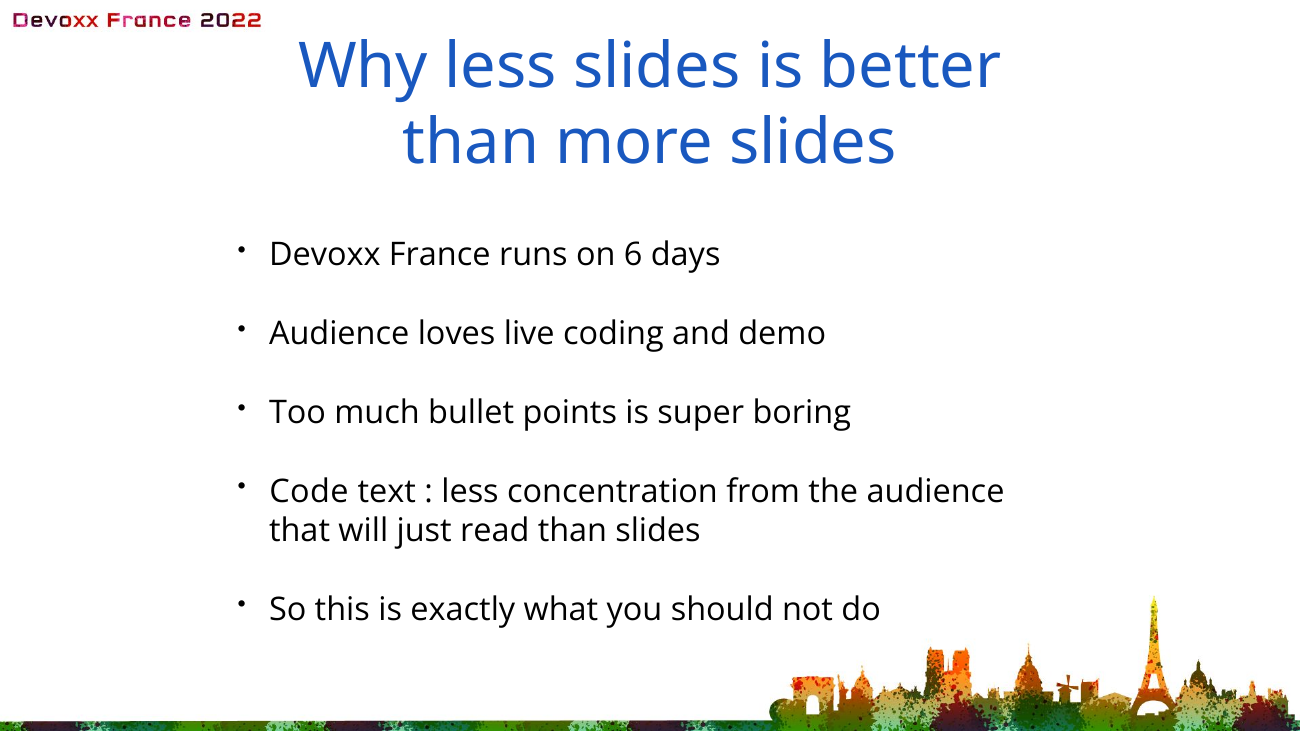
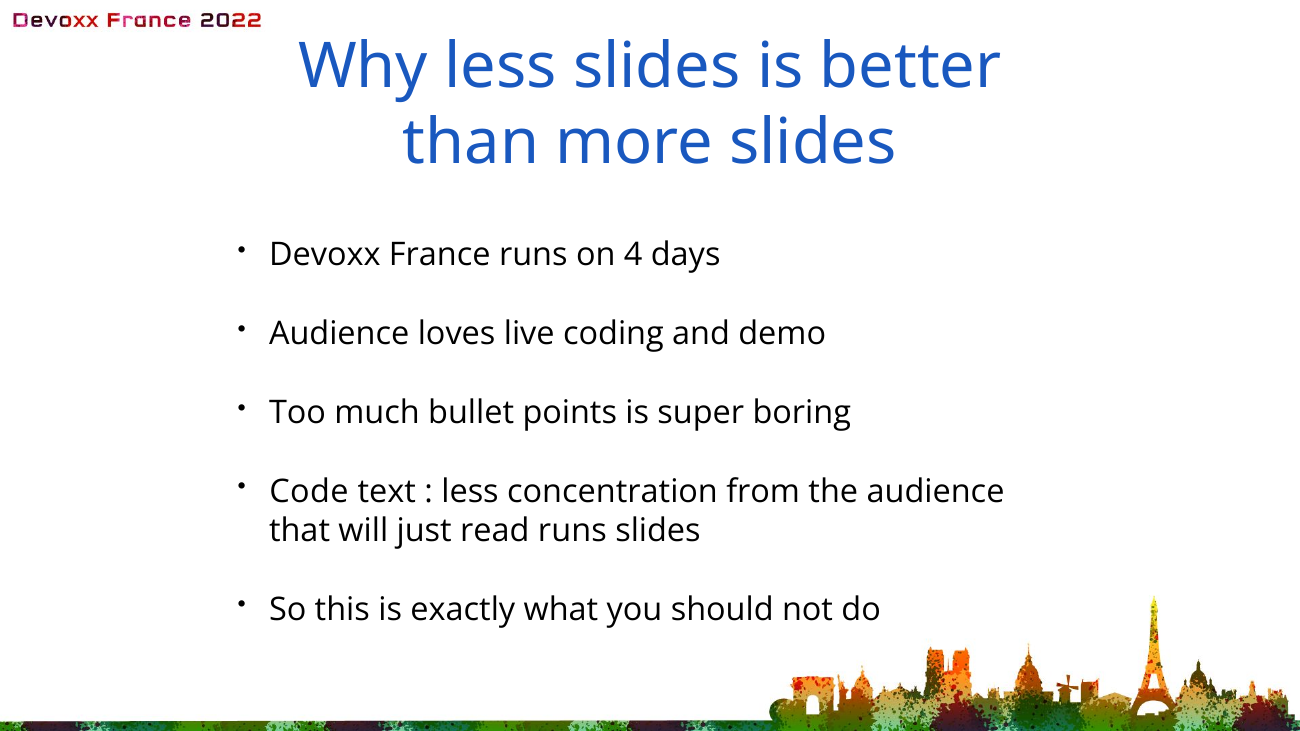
6: 6 -> 4
read than: than -> runs
